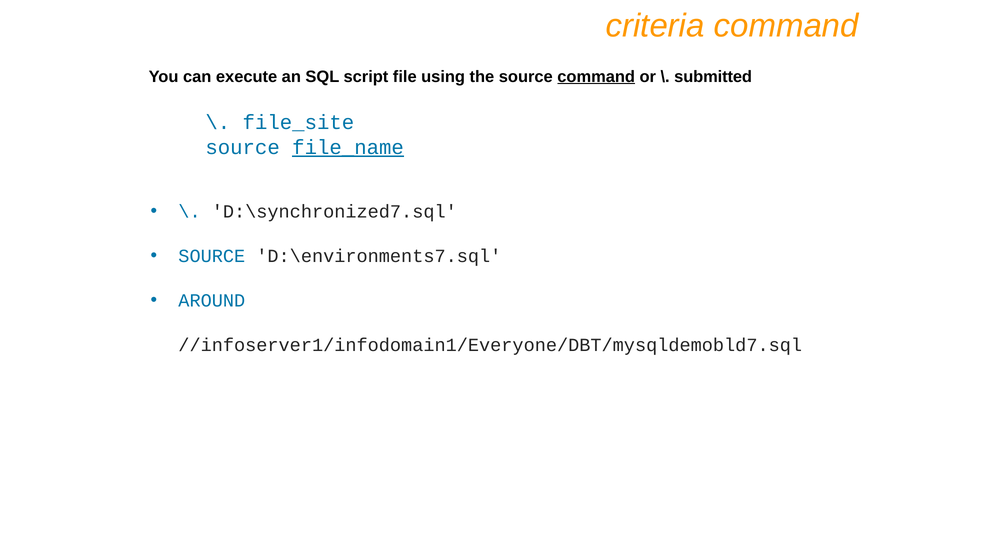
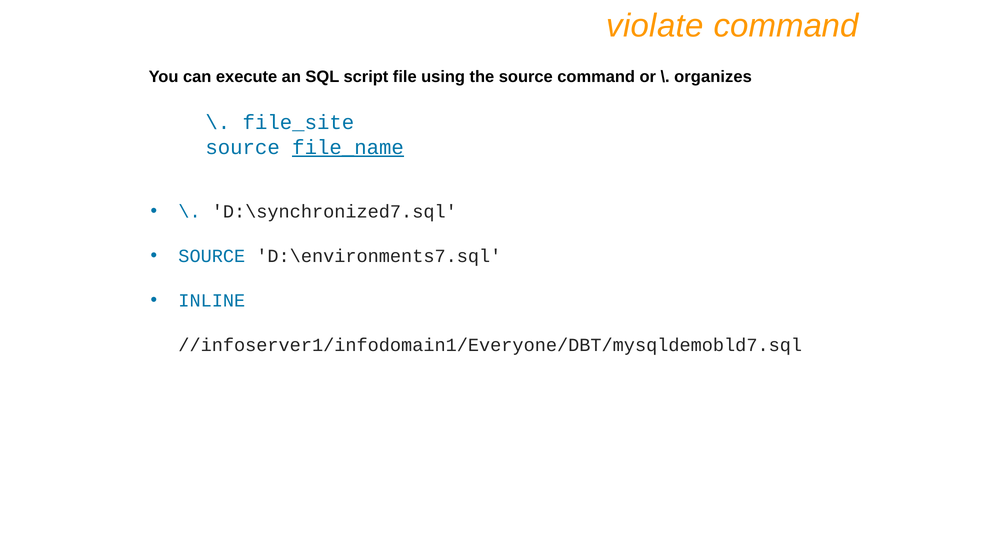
criteria: criteria -> violate
command at (596, 77) underline: present -> none
submitted: submitted -> organizes
AROUND: AROUND -> INLINE
